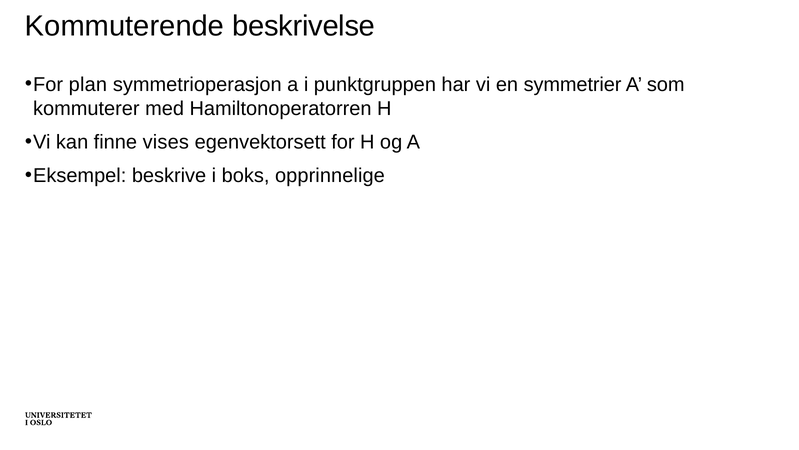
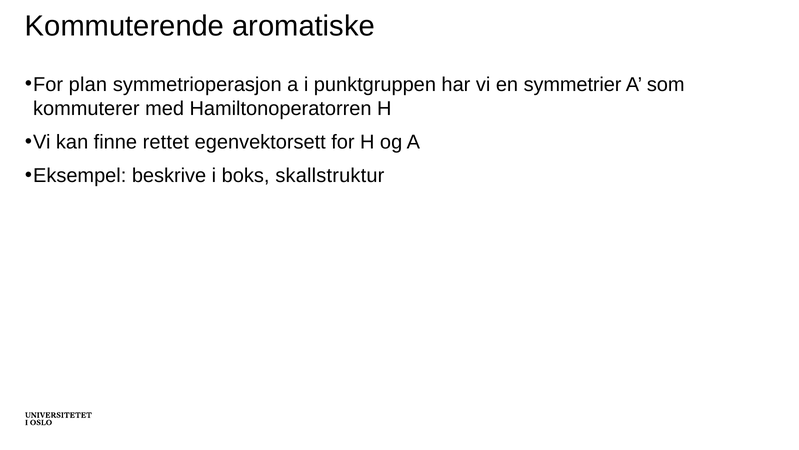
beskrivelse: beskrivelse -> aromatiske
vises: vises -> rettet
opprinnelige: opprinnelige -> skallstruktur
